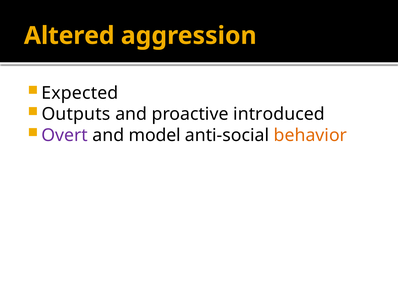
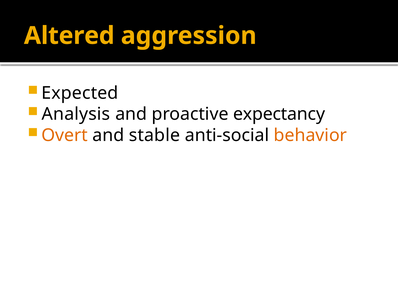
Outputs: Outputs -> Analysis
introduced: introduced -> expectancy
Overt colour: purple -> orange
model: model -> stable
